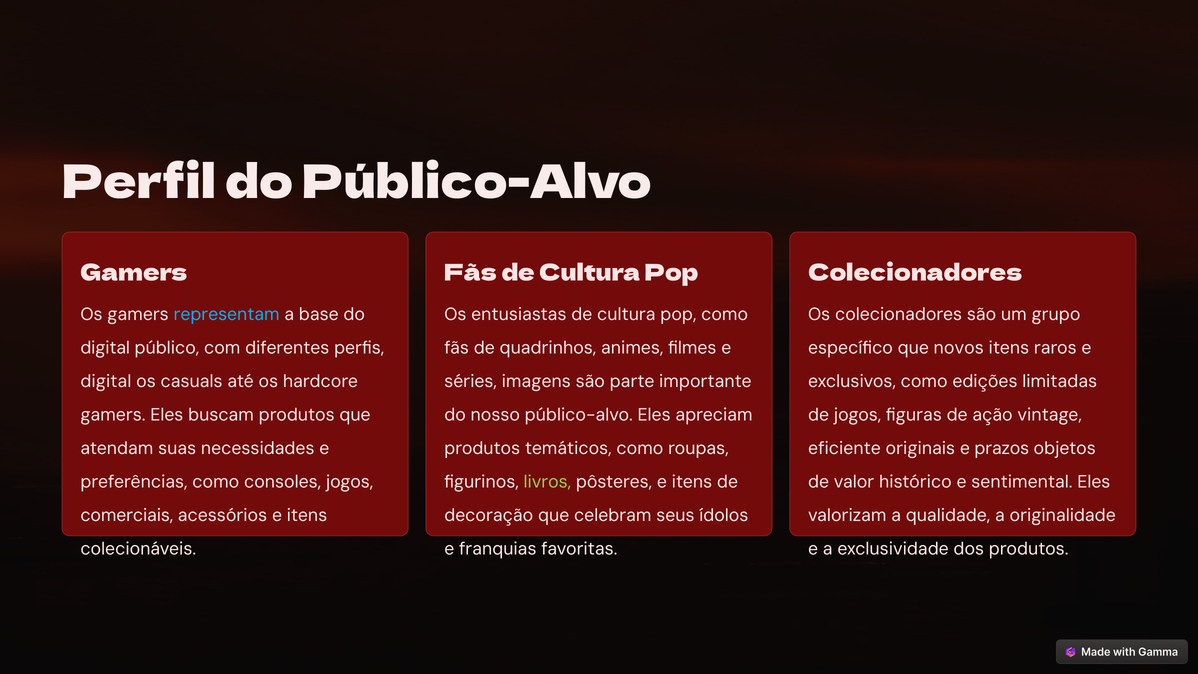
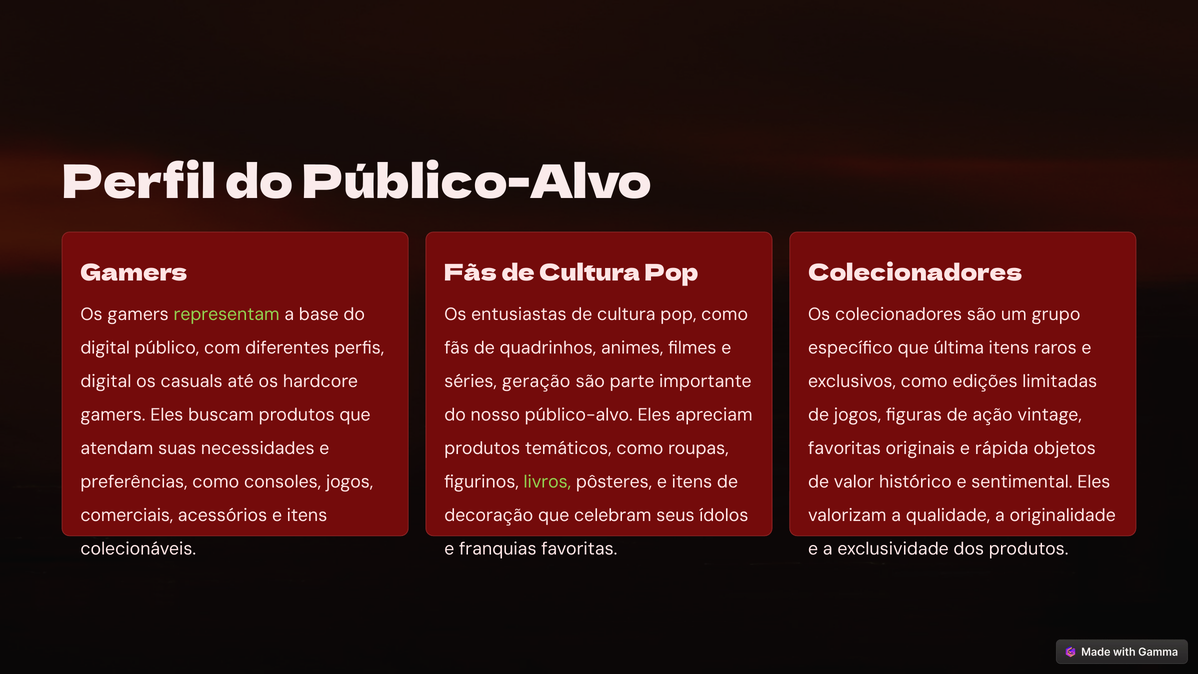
representam colour: light blue -> light green
novos: novos -> última
imagens: imagens -> geração
eficiente at (844, 448): eficiente -> favoritas
prazos: prazos -> rápida
